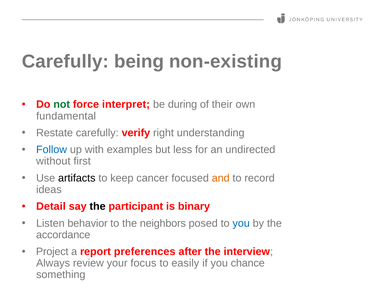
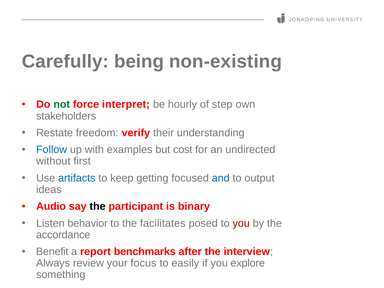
during: during -> hourly
their: their -> step
fundamental: fundamental -> stakeholders
Restate carefully: carefully -> freedom
right: right -> their
less: less -> cost
artifacts colour: black -> blue
cancer: cancer -> getting
and colour: orange -> blue
record: record -> output
Detail: Detail -> Audio
neighbors: neighbors -> facilitates
you at (241, 223) colour: blue -> red
Project: Project -> Benefit
preferences: preferences -> benchmarks
chance: chance -> explore
